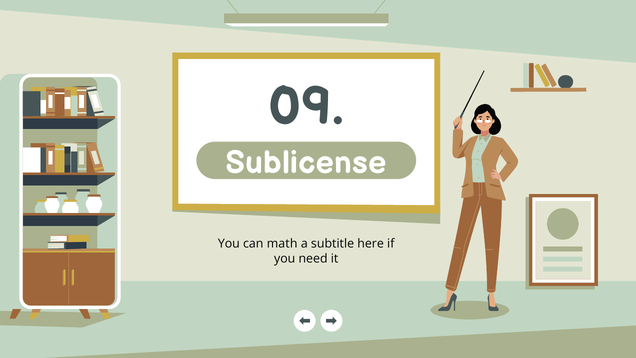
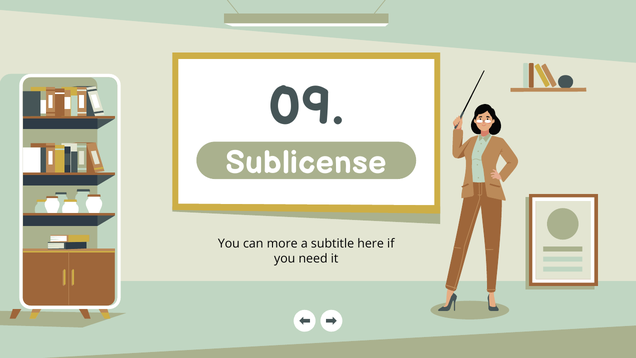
math: math -> more
